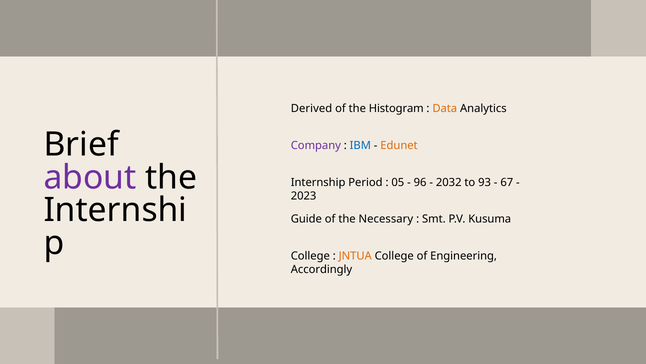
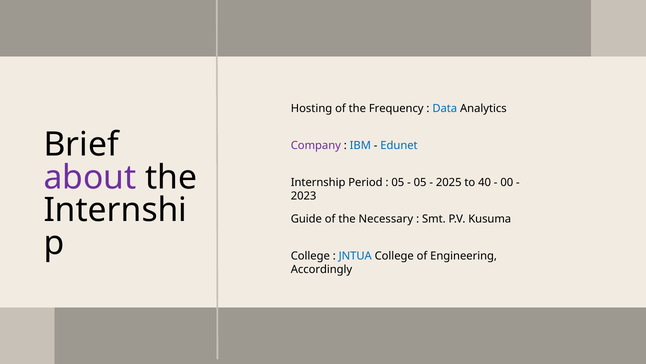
Derived: Derived -> Hosting
Histogram: Histogram -> Frequency
Data colour: orange -> blue
Edunet colour: orange -> blue
96 at (420, 182): 96 -> 05
2032: 2032 -> 2025
93: 93 -> 40
67: 67 -> 00
JNTUA colour: orange -> blue
